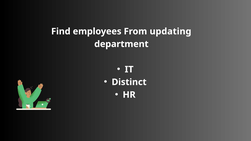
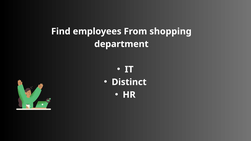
updating: updating -> shopping
